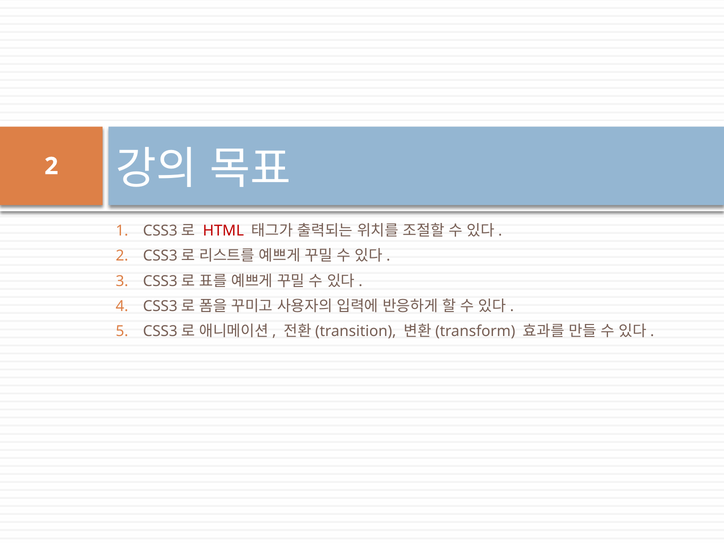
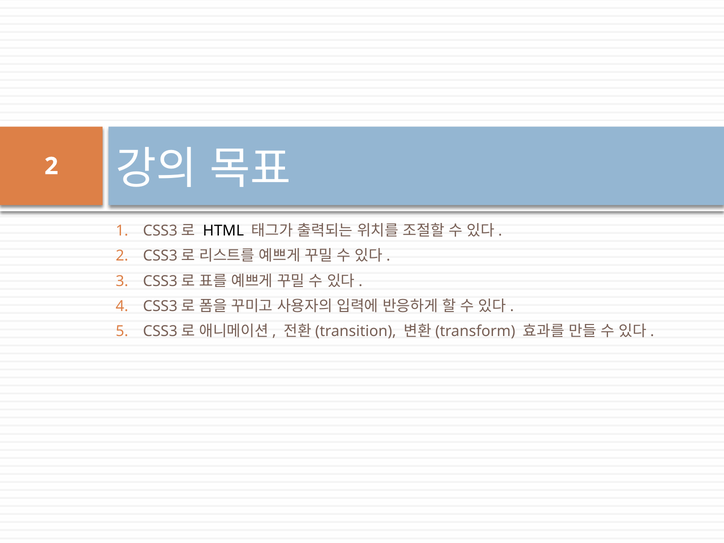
HTML colour: red -> black
